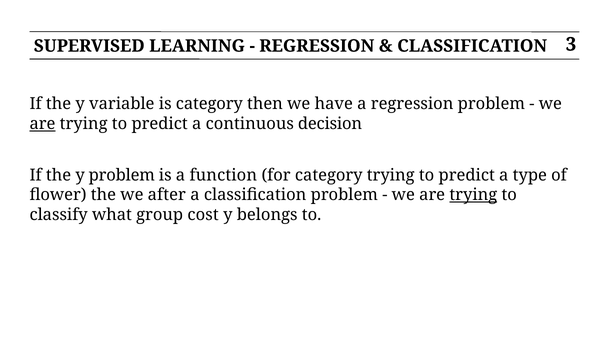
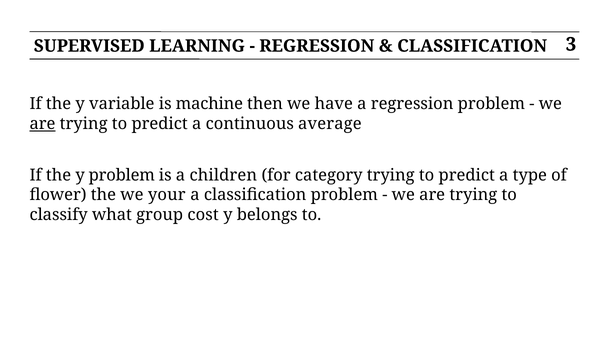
is category: category -> machine
decision: decision -> average
function: function -> children
after: after -> your
trying at (473, 195) underline: present -> none
